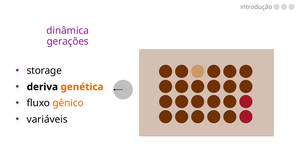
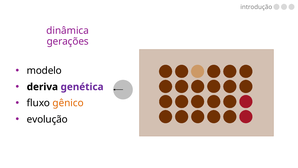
storage: storage -> modelo
genética colour: orange -> purple
variáveis: variáveis -> evolução
